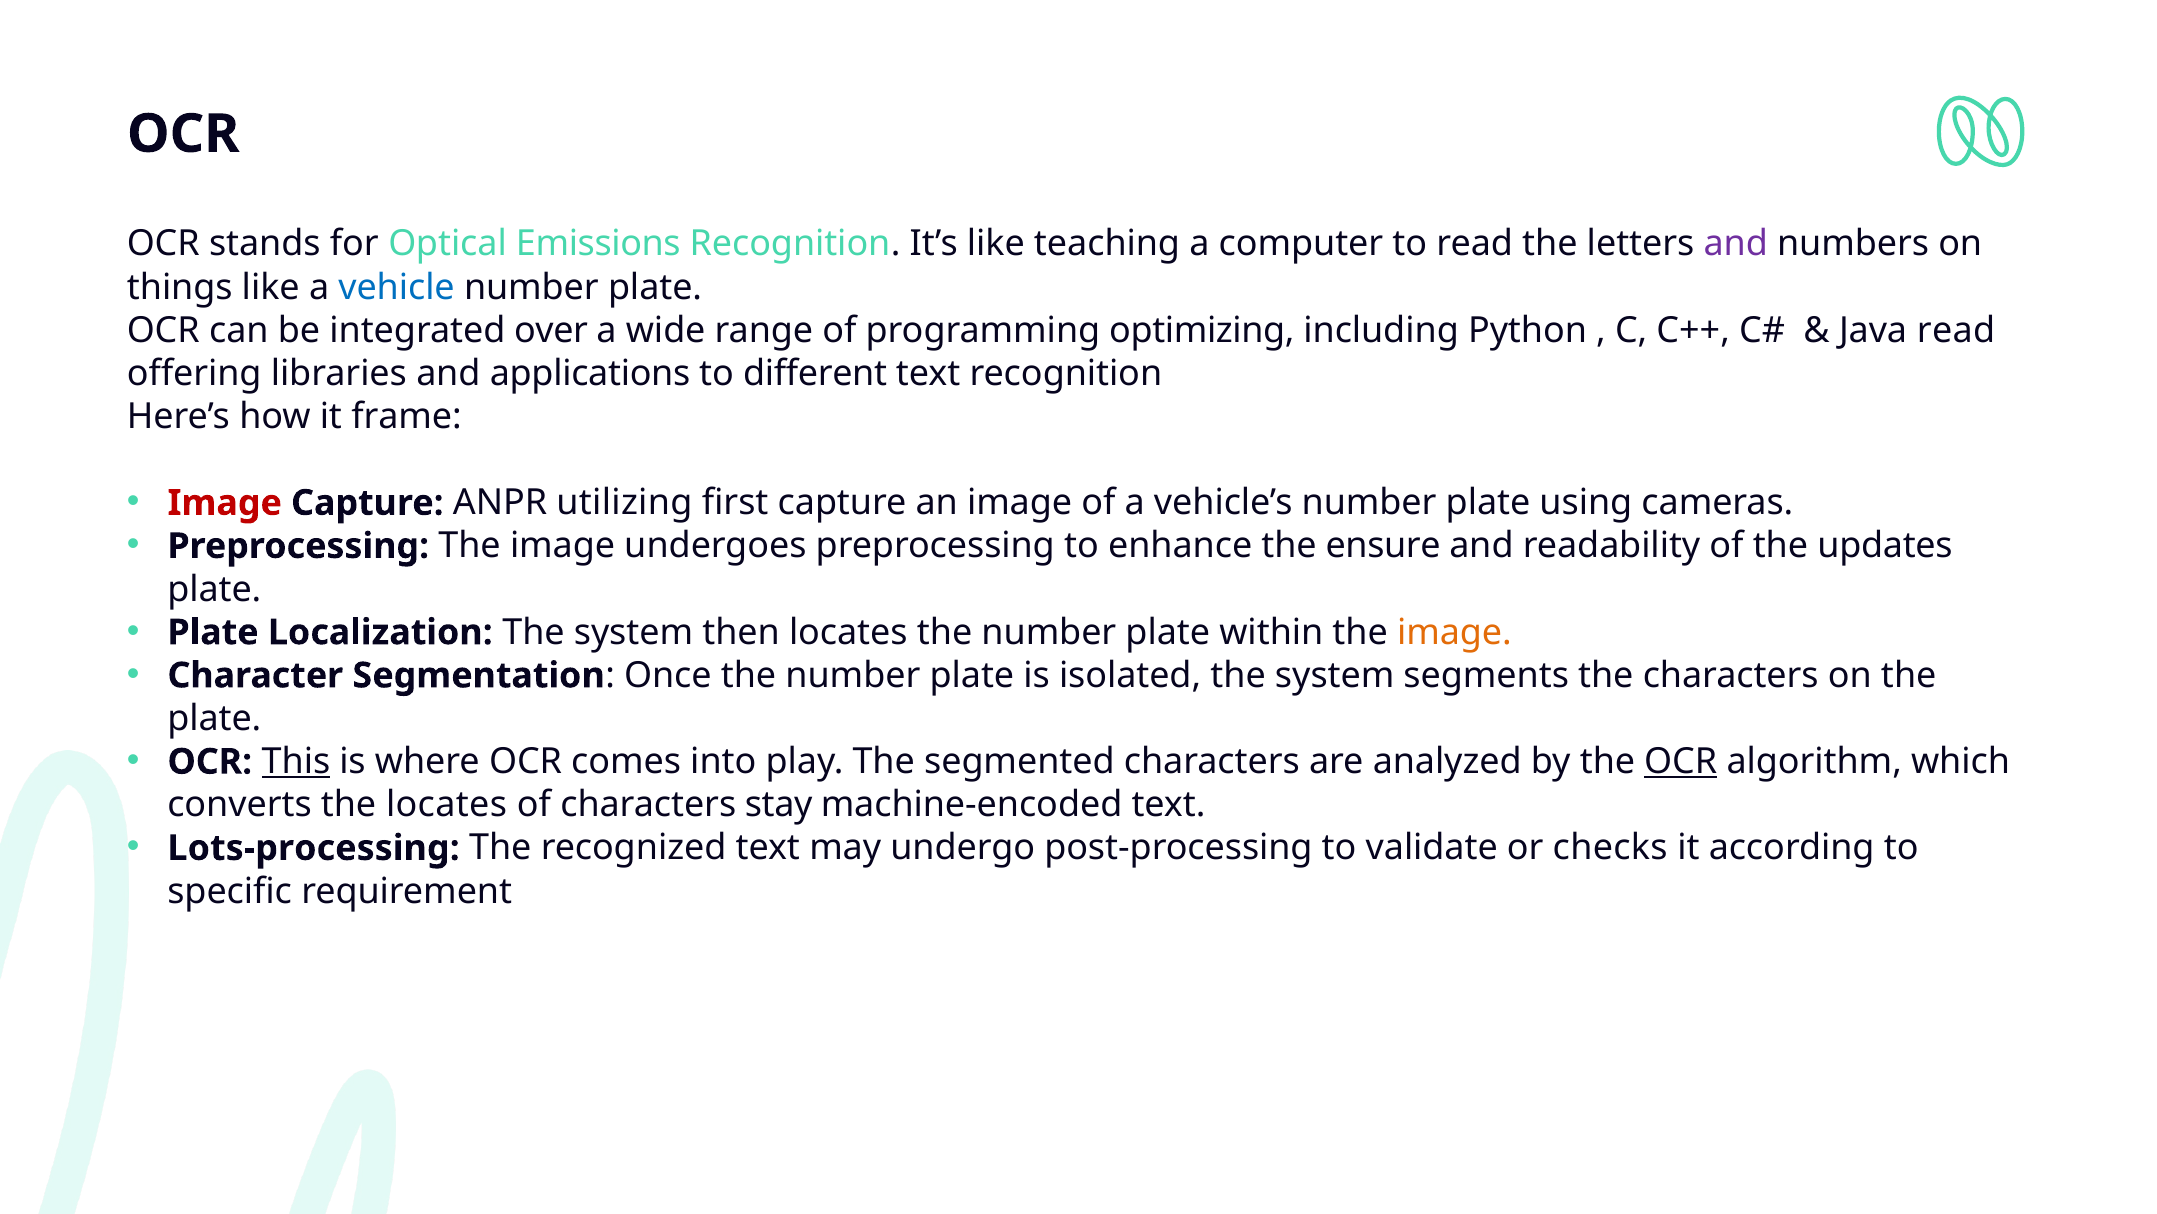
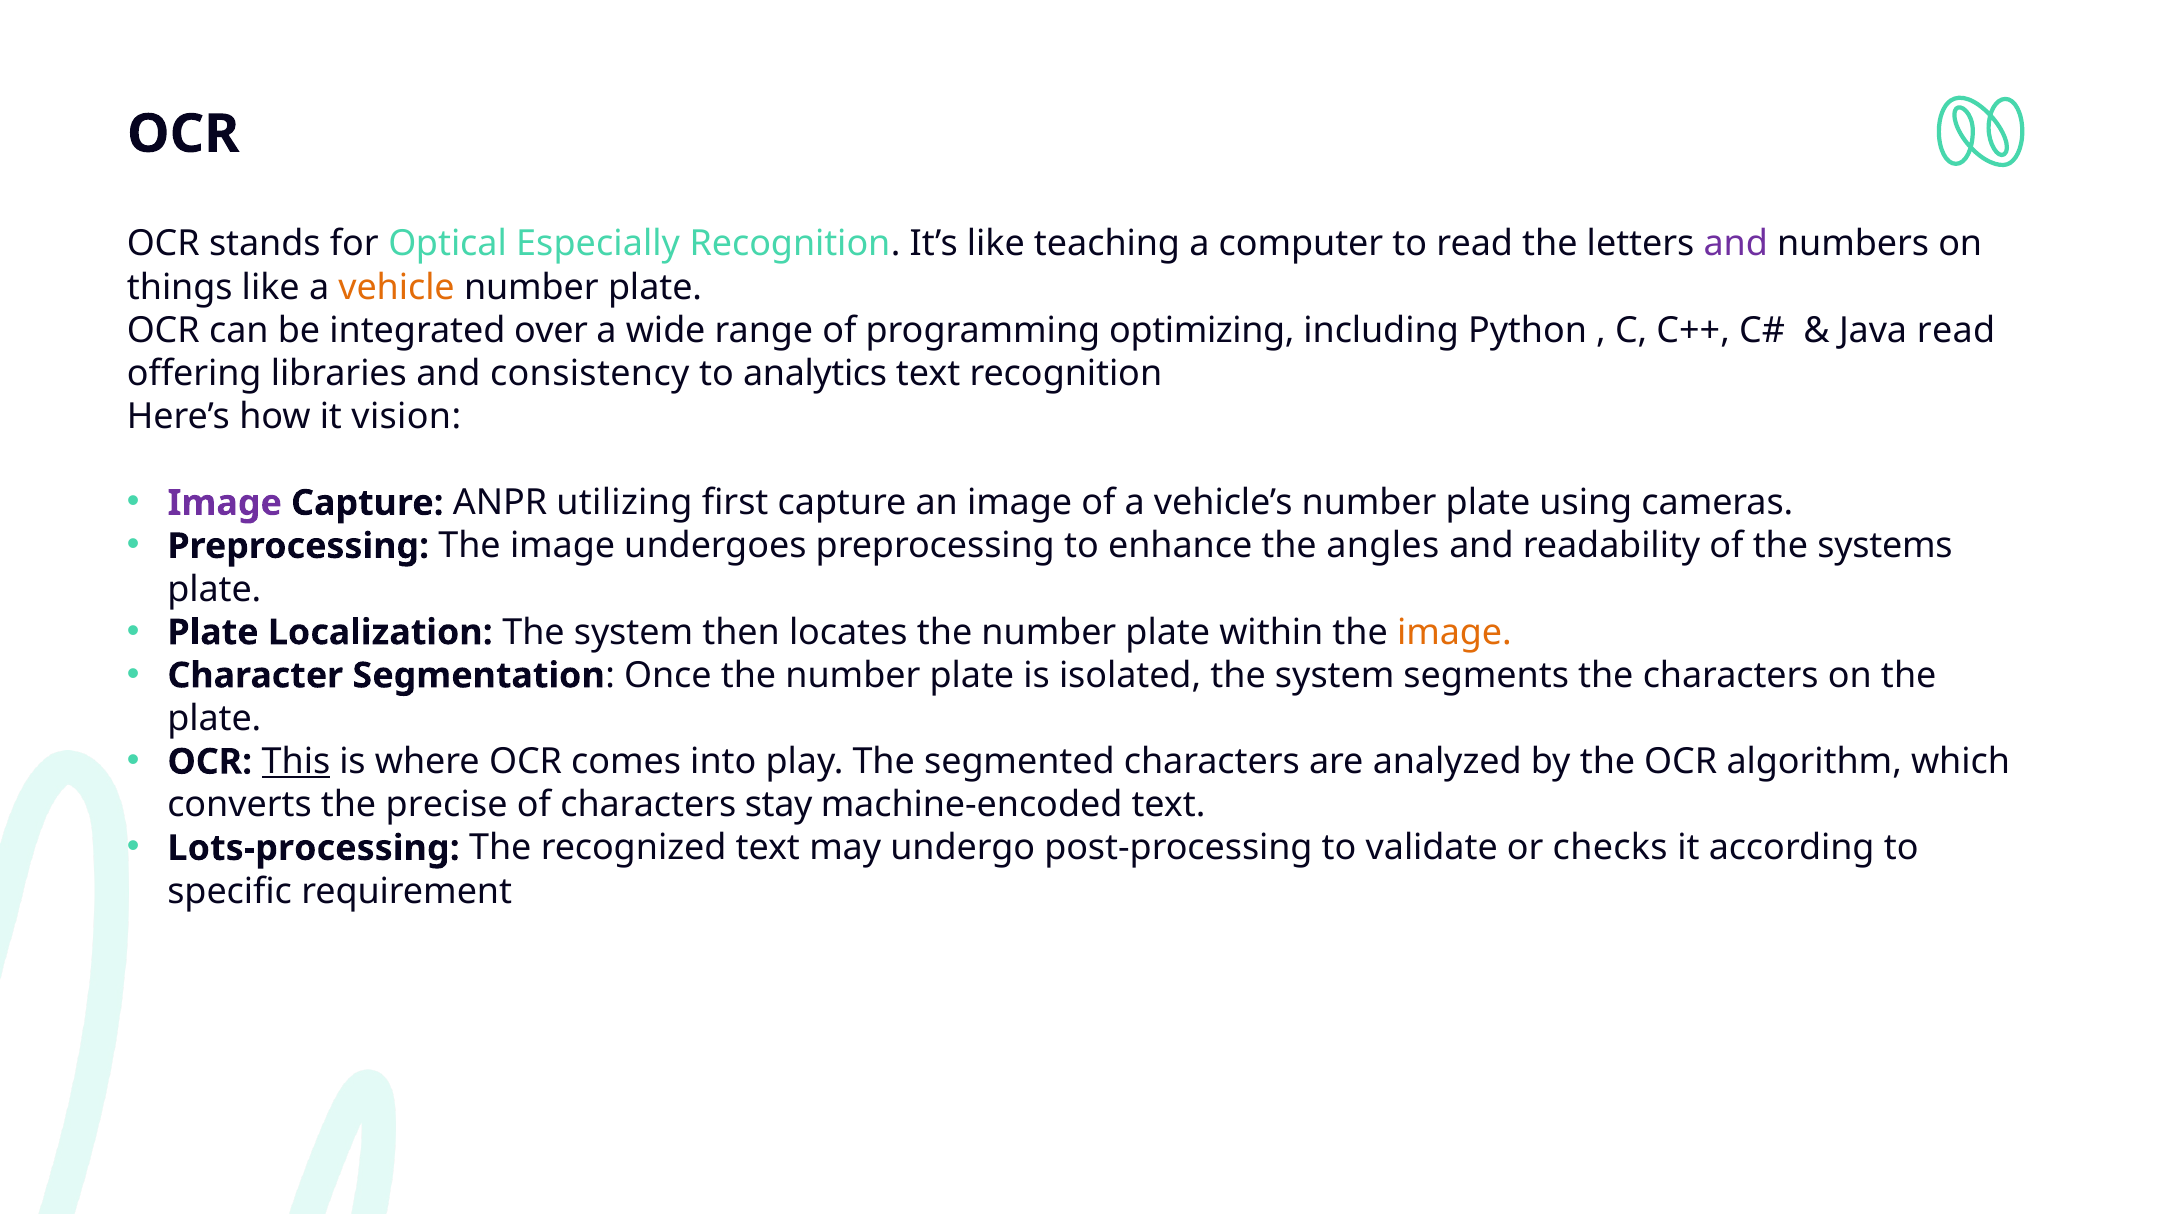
Emissions: Emissions -> Especially
vehicle colour: blue -> orange
applications: applications -> consistency
different: different -> analytics
frame: frame -> vision
Image at (225, 503) colour: red -> purple
ensure: ensure -> angles
updates: updates -> systems
OCR at (1681, 761) underline: present -> none
the locates: locates -> precise
